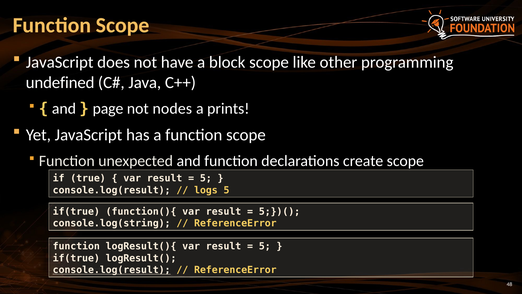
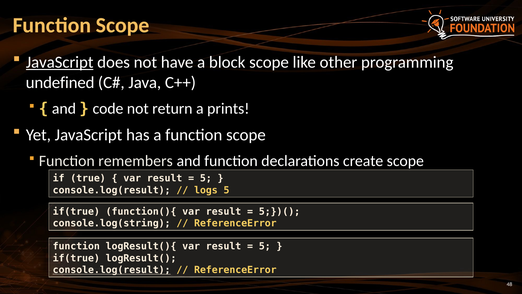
JavaScript at (60, 62) underline: none -> present
page: page -> code
nodes: nodes -> return
unexpected: unexpected -> remembers
